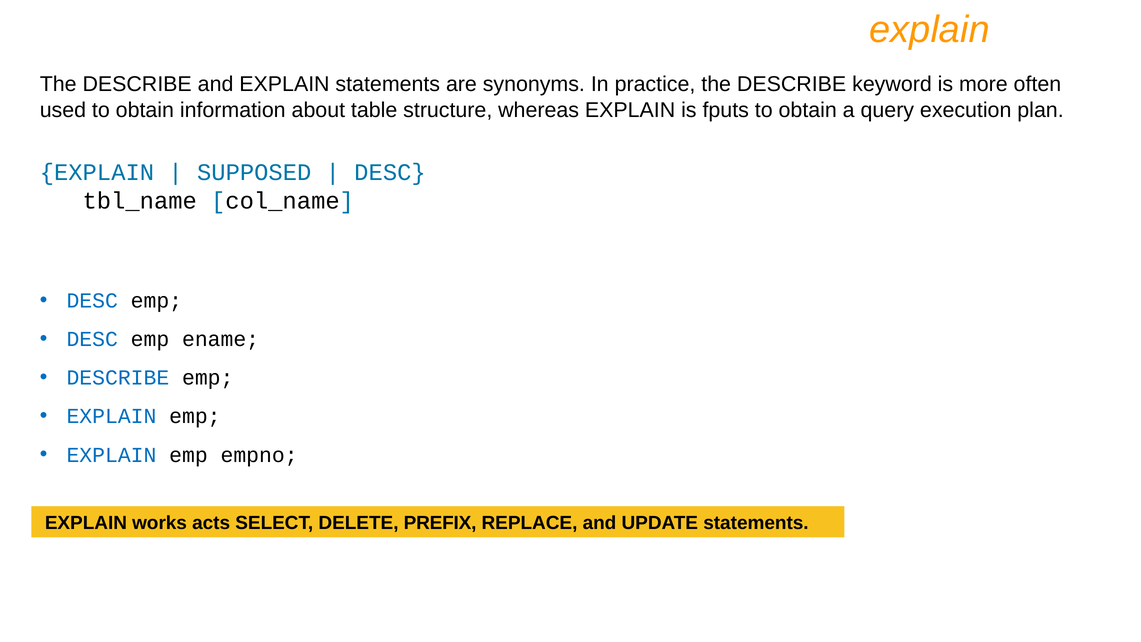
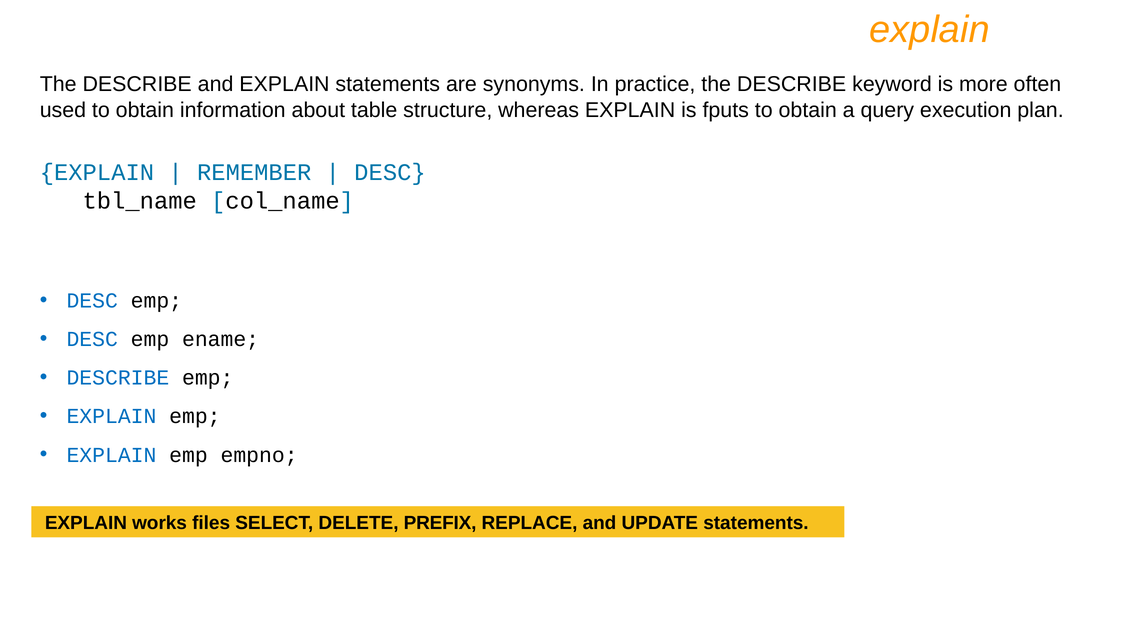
SUPPOSED: SUPPOSED -> REMEMBER
acts: acts -> files
